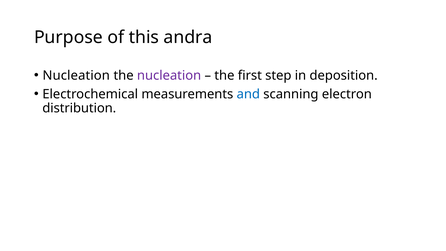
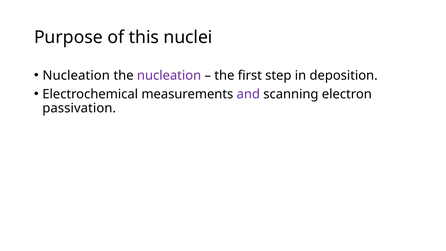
andra: andra -> nuclei
and colour: blue -> purple
distribution: distribution -> passivation
